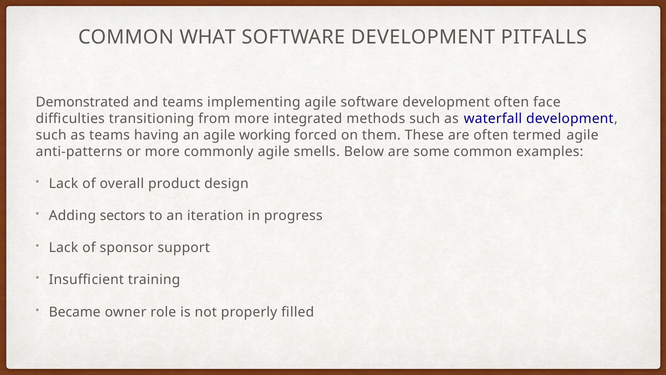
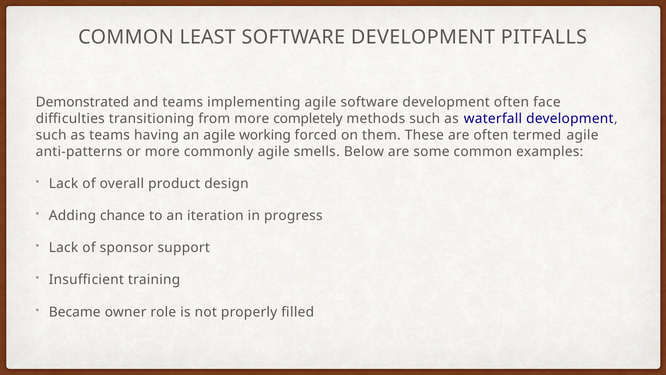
WHAT: WHAT -> LEAST
integrated: integrated -> completely
sectors: sectors -> chance
